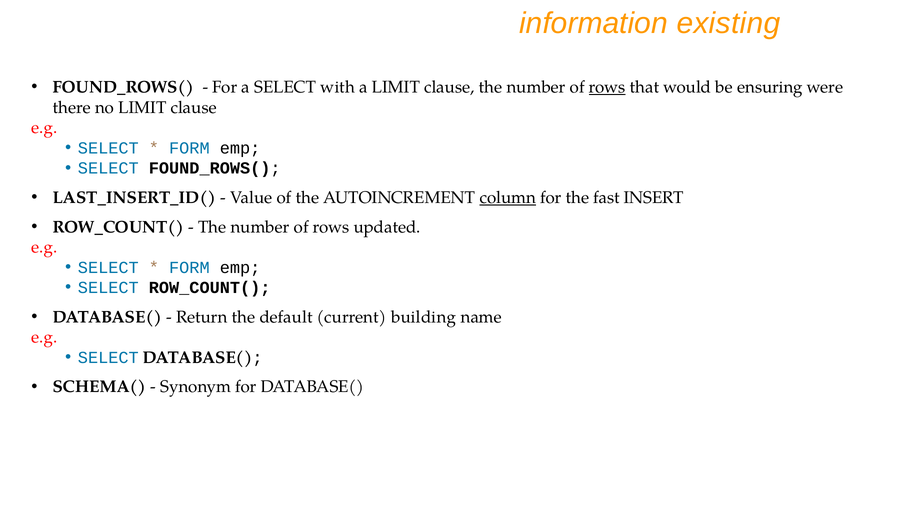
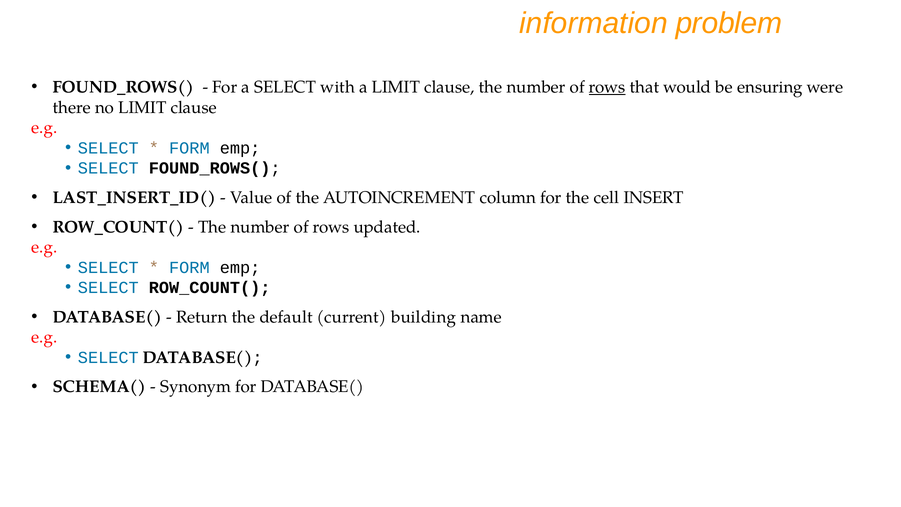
existing: existing -> problem
column underline: present -> none
fast: fast -> cell
